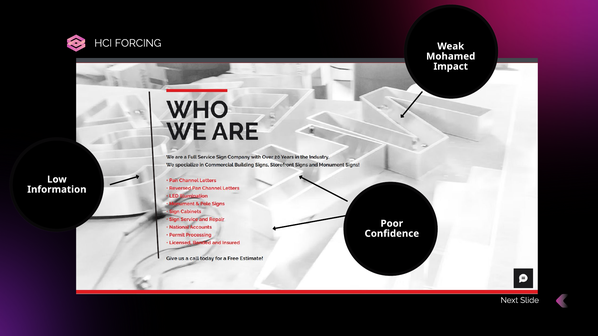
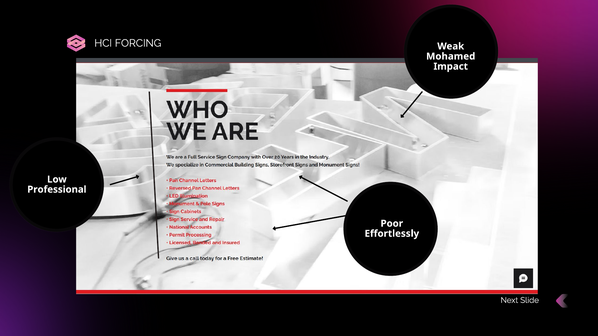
Information: Information -> Professional
Confidence: Confidence -> Effortlessly
